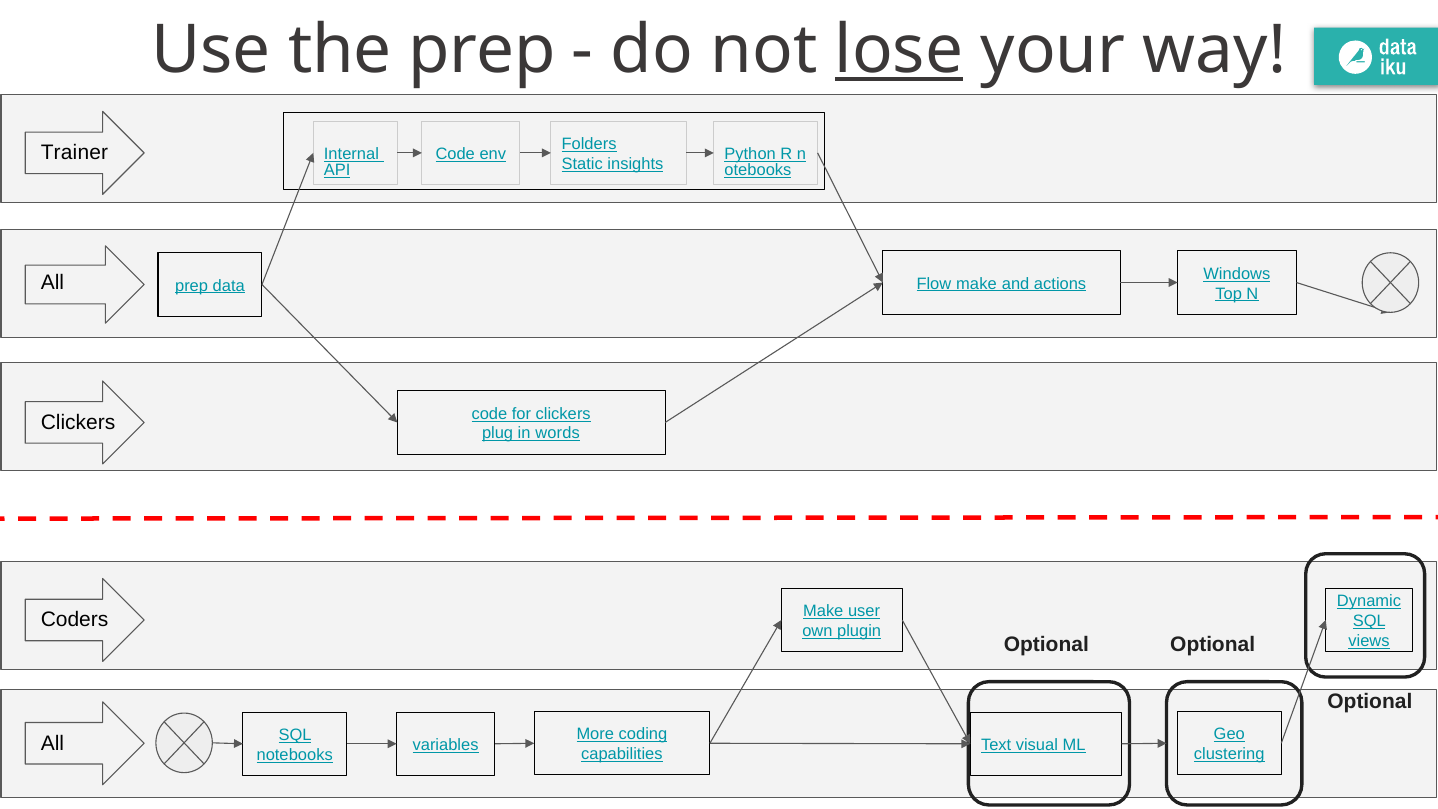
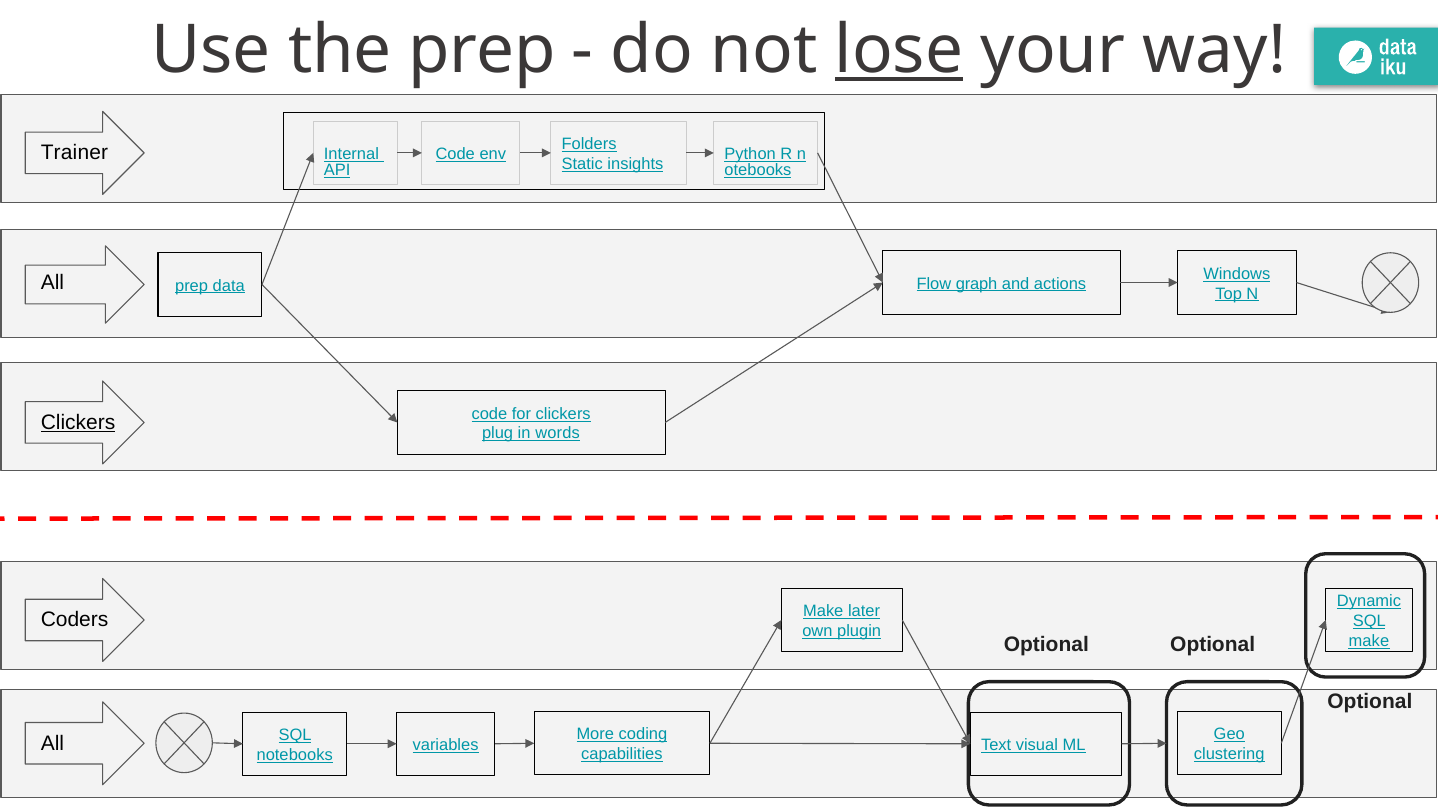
Flow make: make -> graph
Clickers at (78, 422) underline: none -> present
user: user -> later
views at (1369, 641): views -> make
